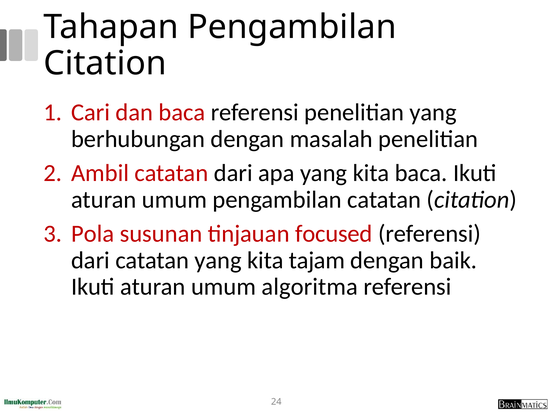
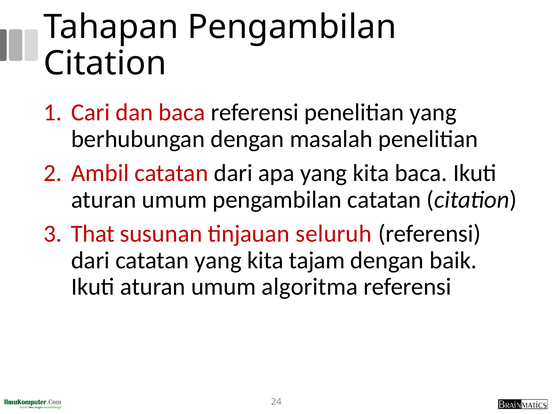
Pola: Pola -> That
focused: focused -> seluruh
